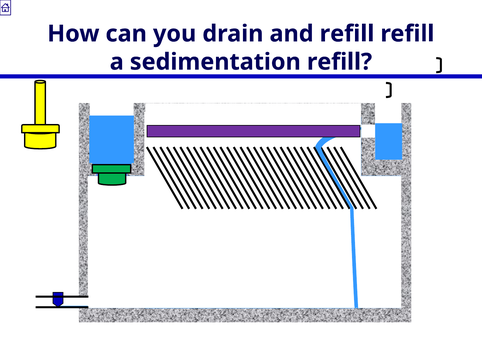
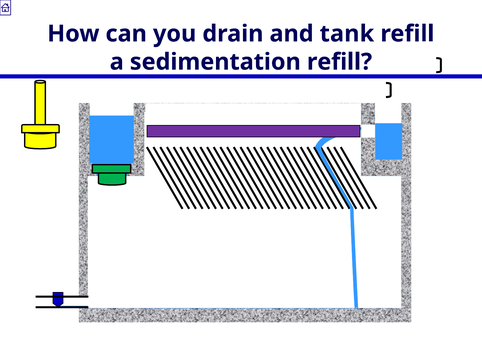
and refill: refill -> tank
